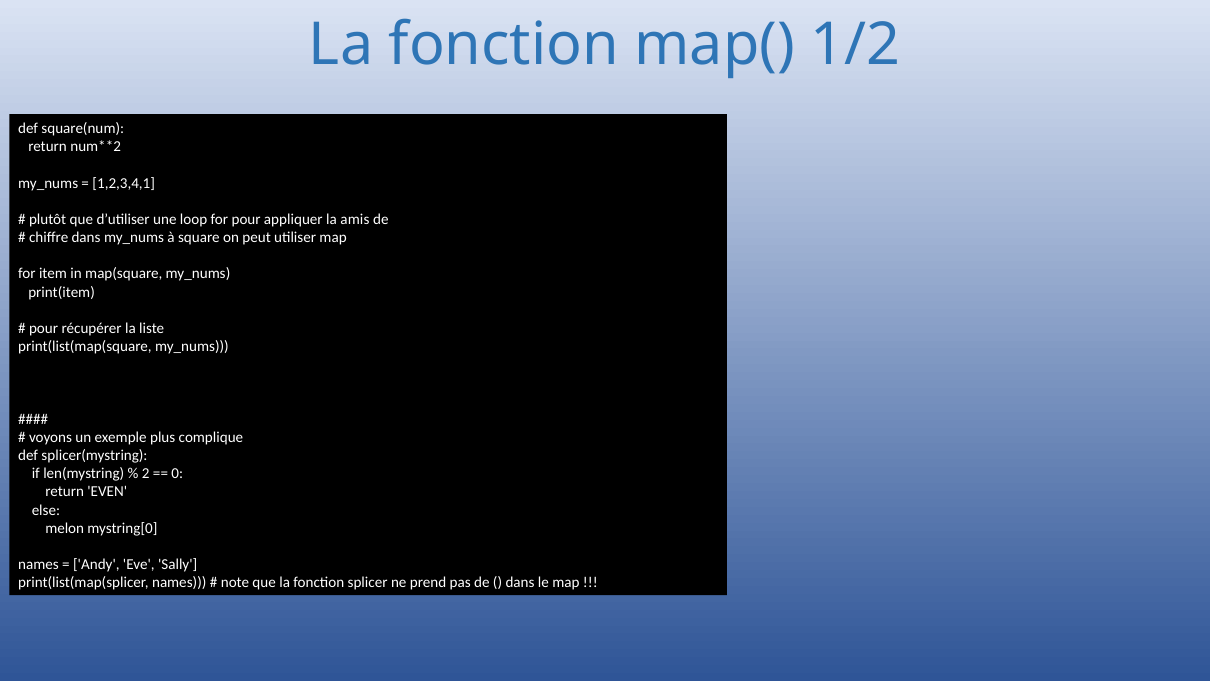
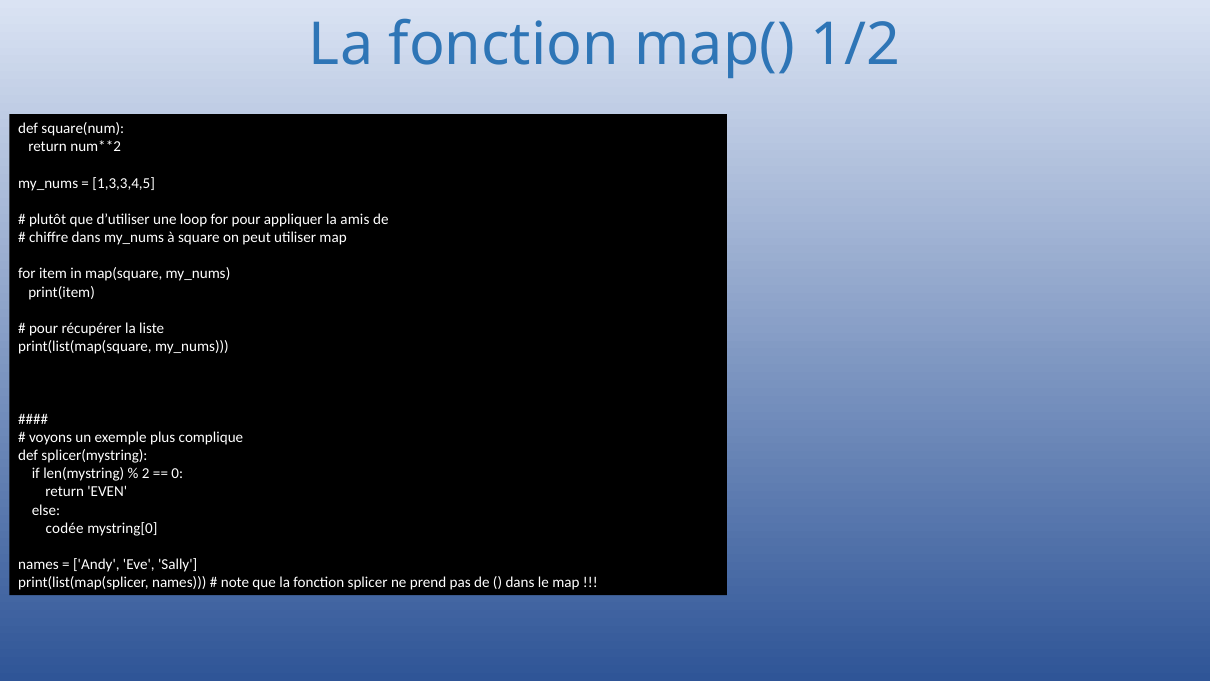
1,2,3,4,1: 1,2,3,4,1 -> 1,3,3,4,5
melon: melon -> codée
